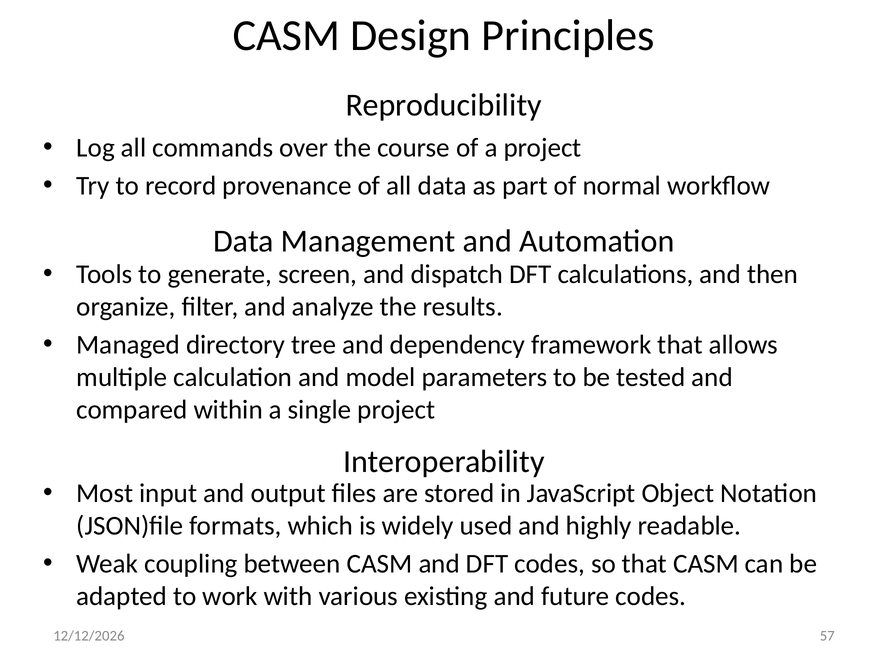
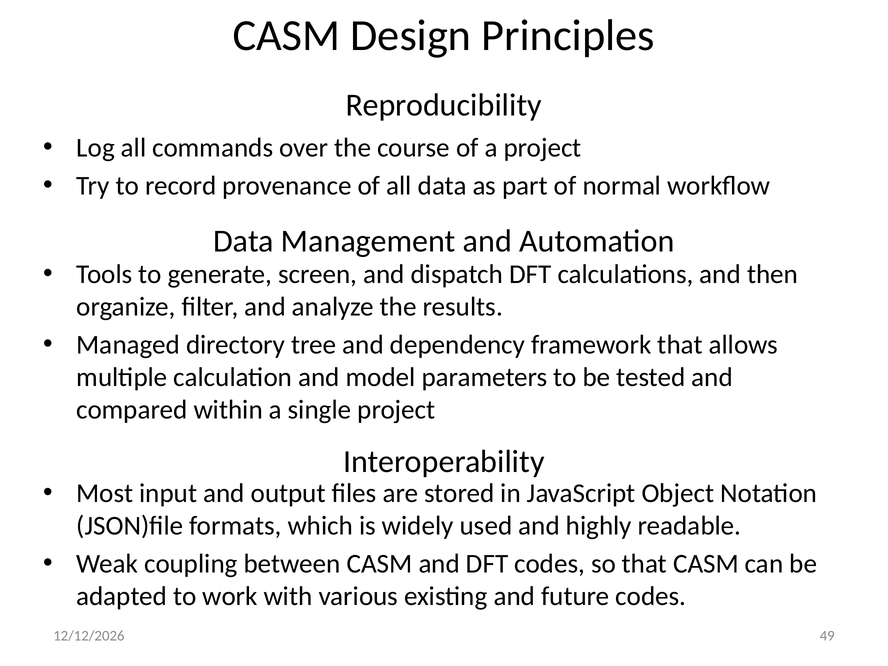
57: 57 -> 49
